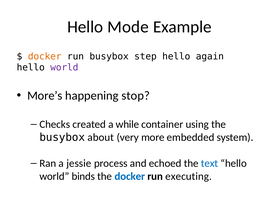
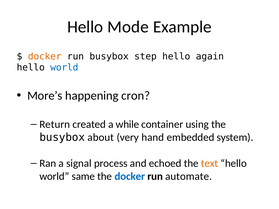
world at (64, 68) colour: purple -> blue
stop: stop -> cron
Checks: Checks -> Return
more: more -> hand
jessie: jessie -> signal
text colour: blue -> orange
binds: binds -> same
executing: executing -> automate
